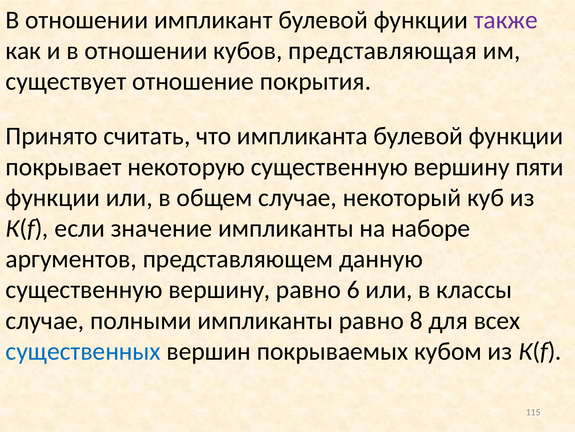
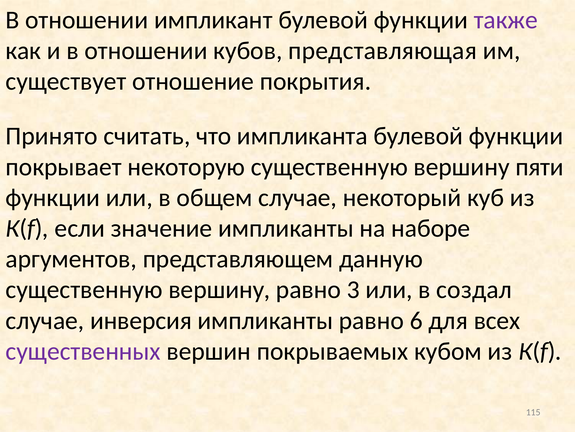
6: 6 -> 3
классы: классы -> создал
полными: полными -> инверсия
8: 8 -> 6
существенных colour: blue -> purple
